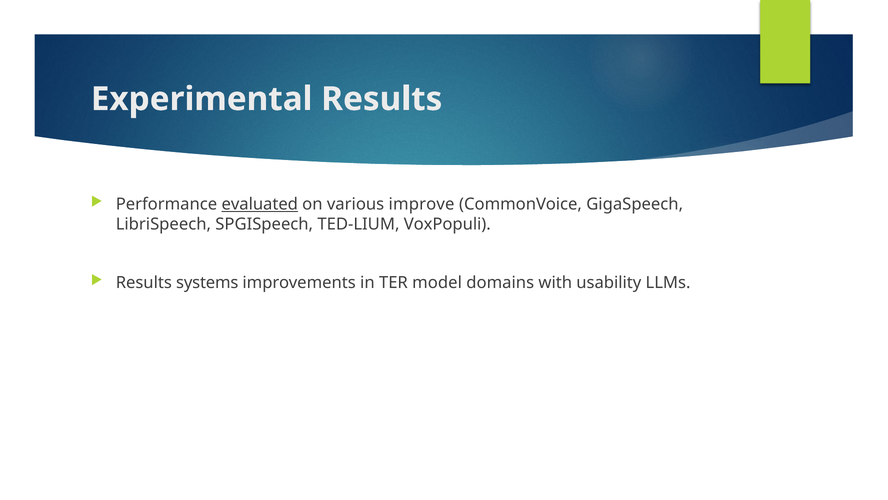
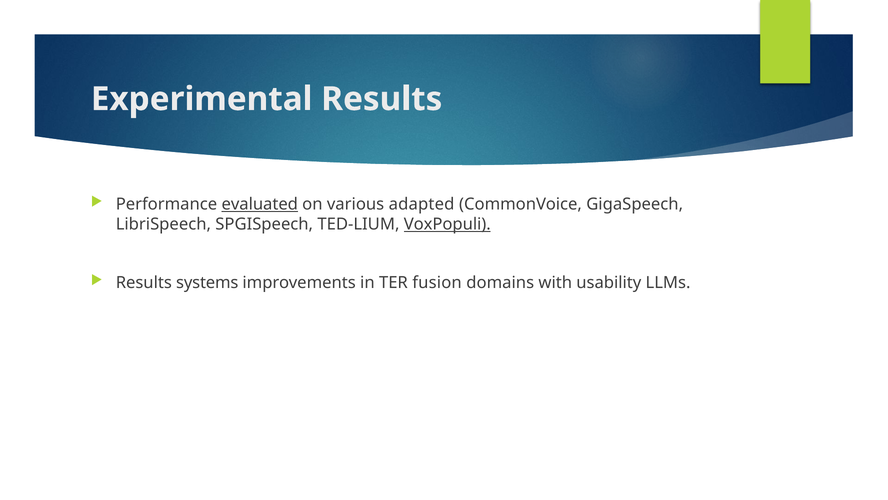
improve: improve -> adapted
VoxPopuli underline: none -> present
model: model -> fusion
